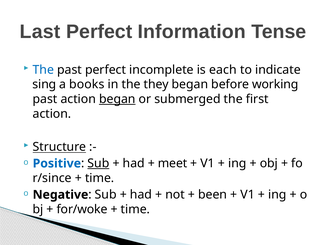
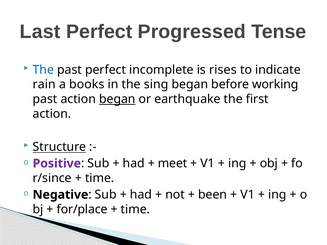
Information: Information -> Progressed
each: each -> rises
sing: sing -> rain
they: they -> sing
submerged: submerged -> earthquake
Positive colour: blue -> purple
Sub at (98, 164) underline: present -> none
for/woke: for/woke -> for/place
